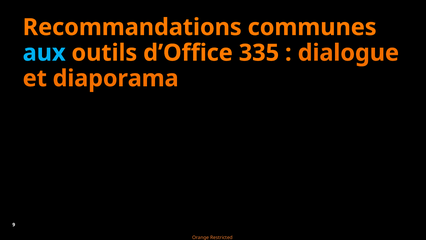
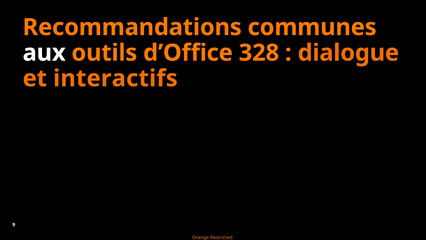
aux colour: light blue -> white
335: 335 -> 328
diaporama: diaporama -> interactifs
